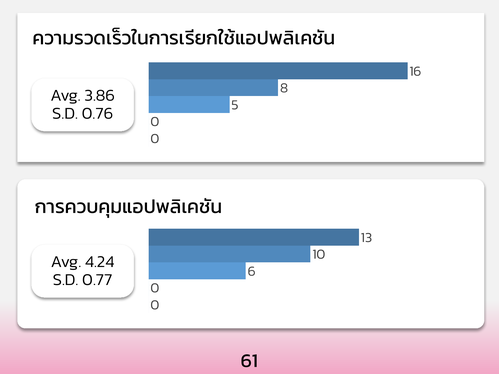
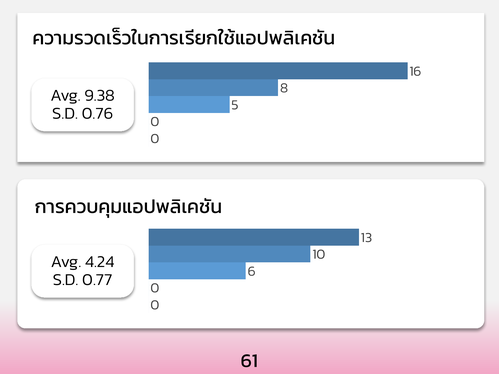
3.86: 3.86 -> 9.38
